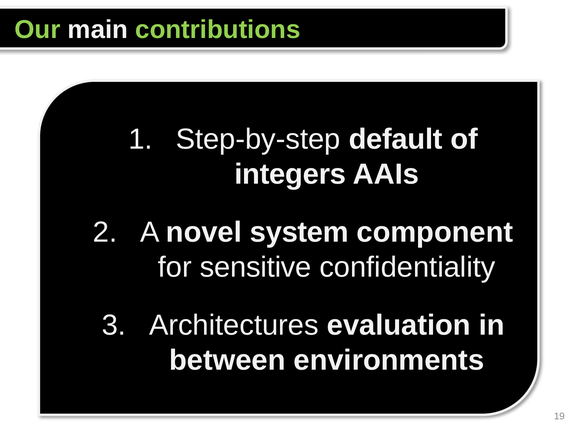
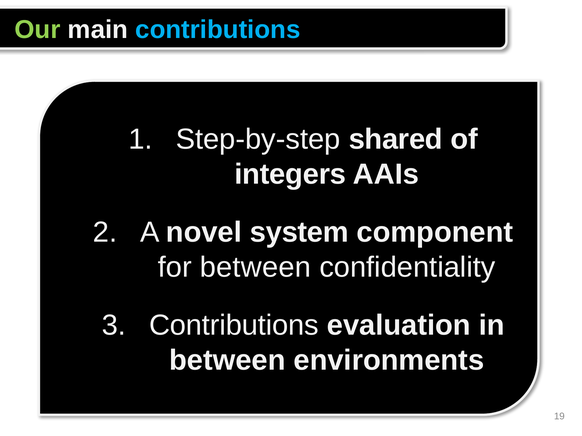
contributions at (218, 30) colour: light green -> light blue
default: default -> shared
for sensitive: sensitive -> between
Architectures at (234, 326): Architectures -> Contributions
